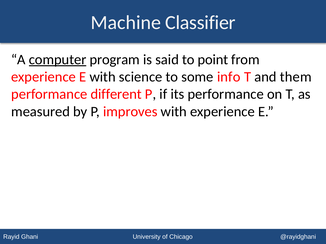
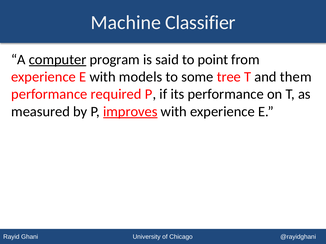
science: science -> models
info: info -> tree
different: different -> required
improves underline: none -> present
